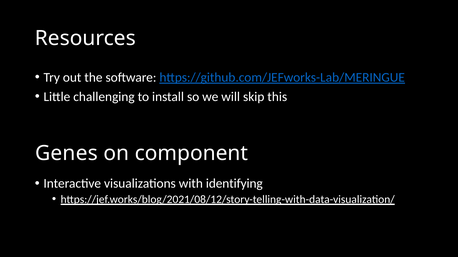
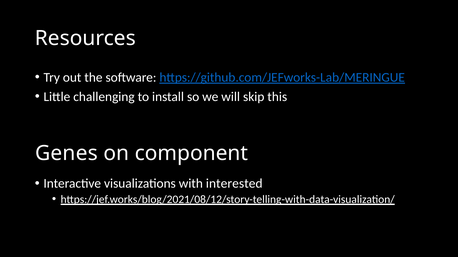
identifying: identifying -> interested
